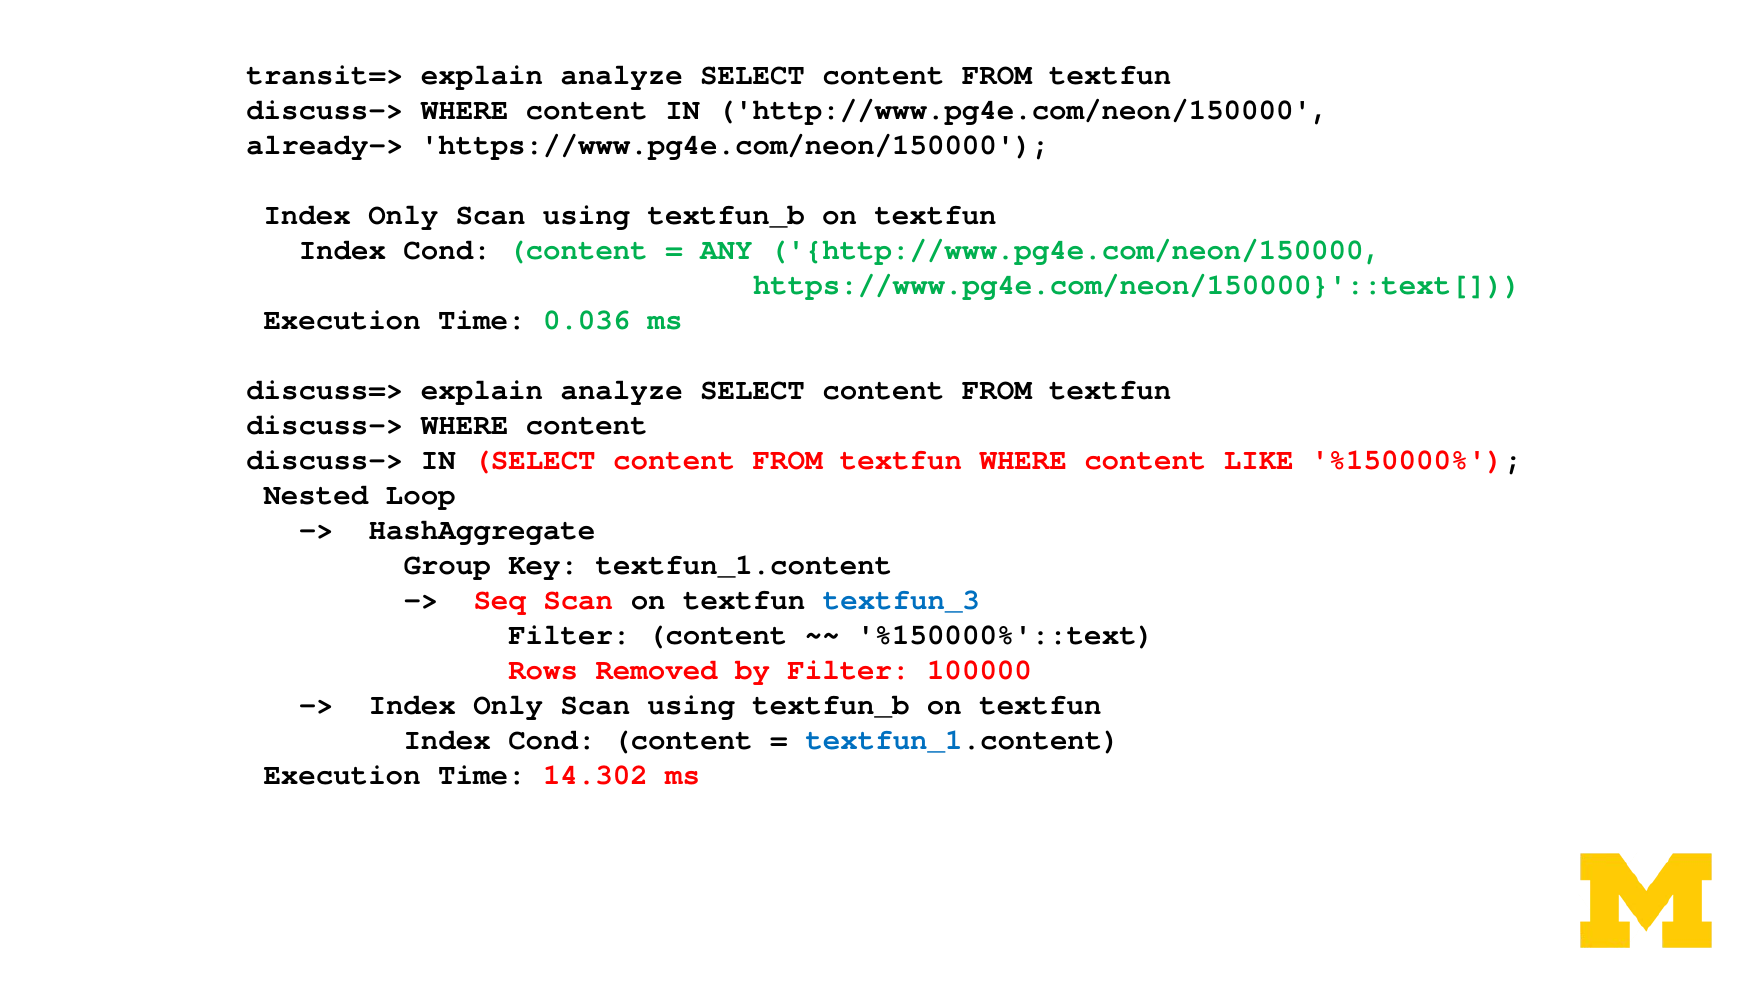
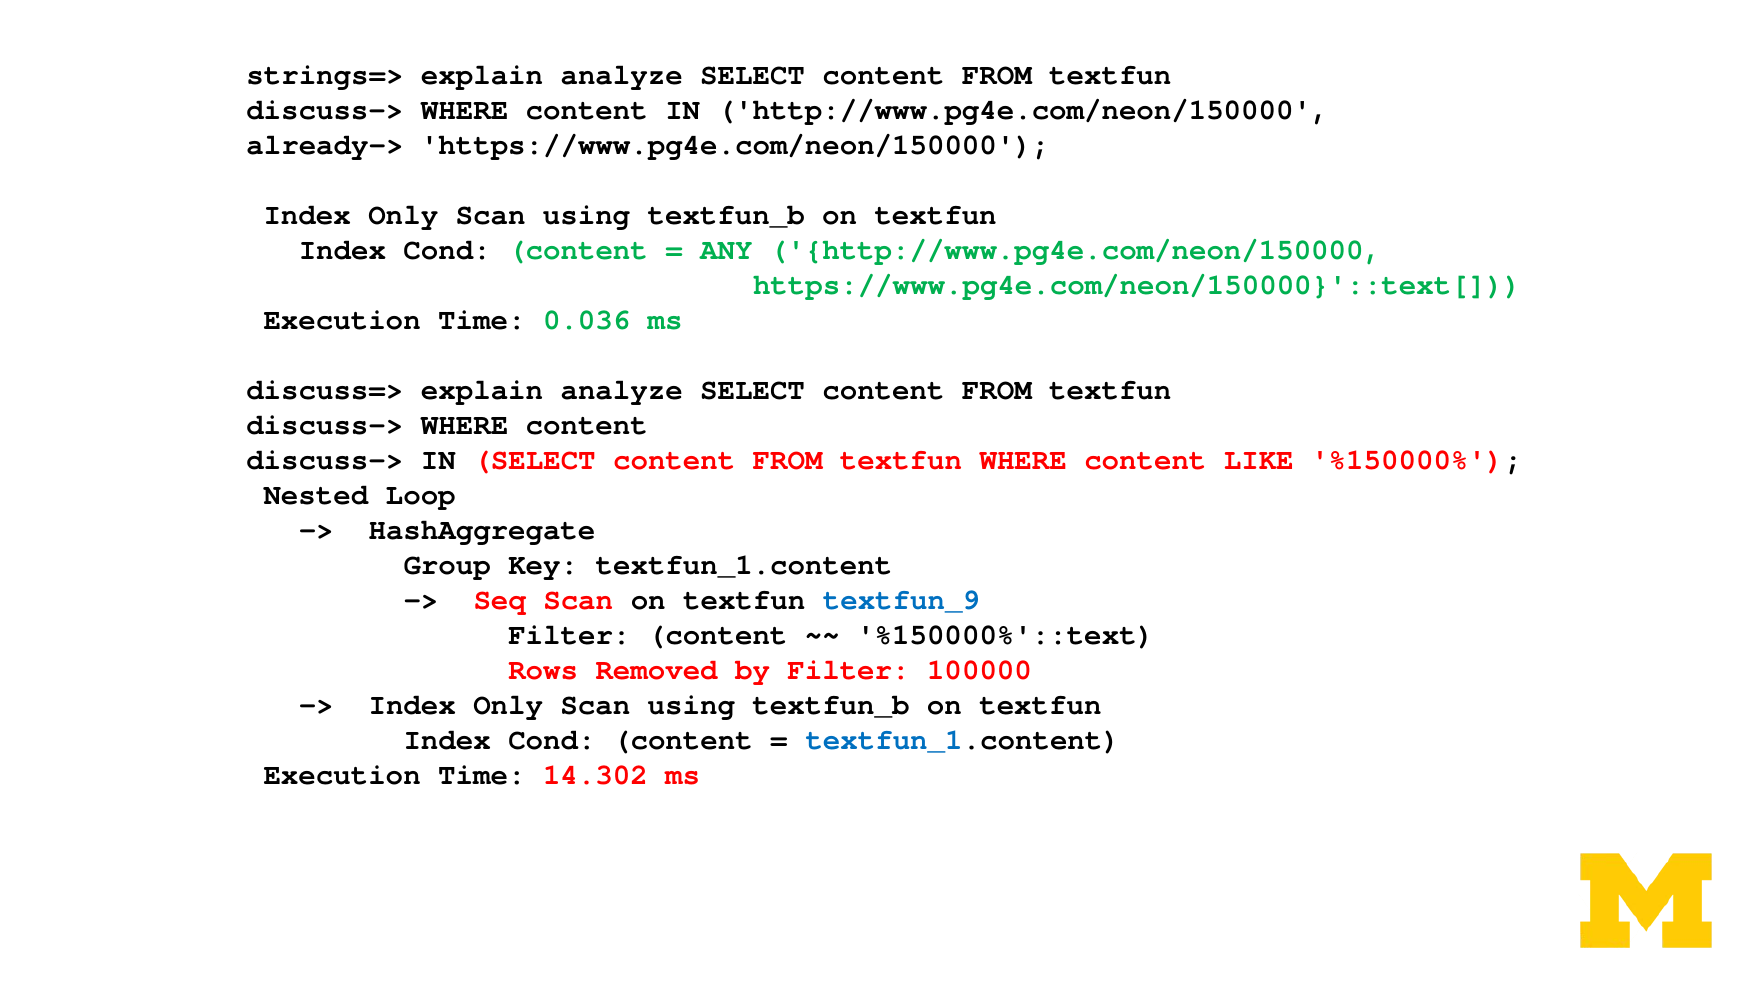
transit=>: transit=> -> strings=>
textfun_3: textfun_3 -> textfun_9
